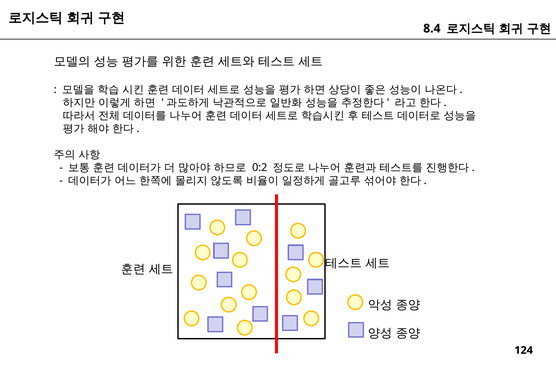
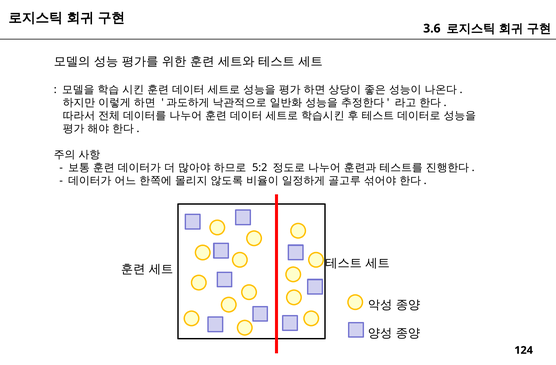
8.4: 8.4 -> 3.6
0:2: 0:2 -> 5:2
